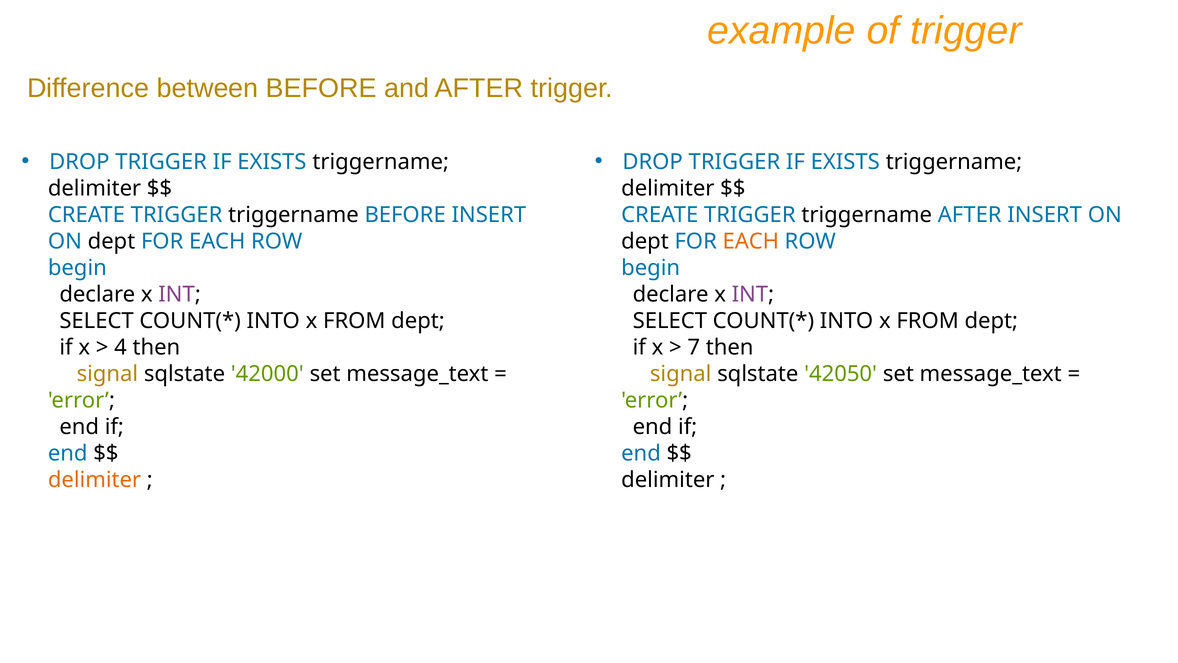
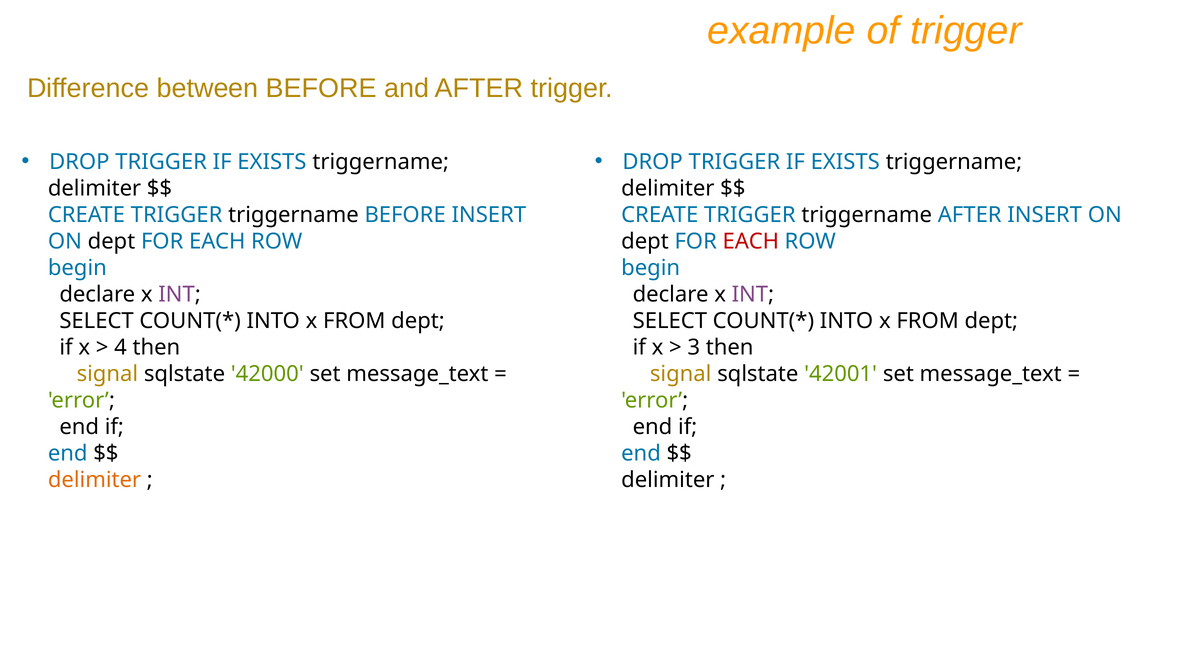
EACH at (751, 241) colour: orange -> red
7: 7 -> 3
42050: 42050 -> 42001
